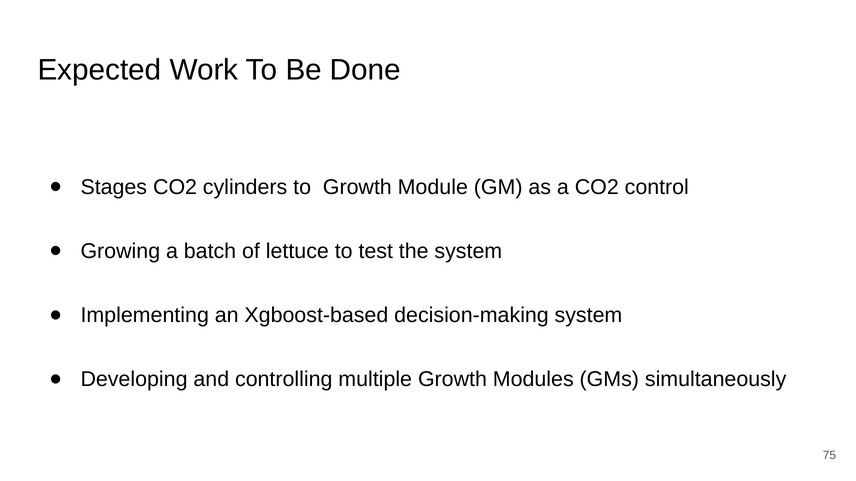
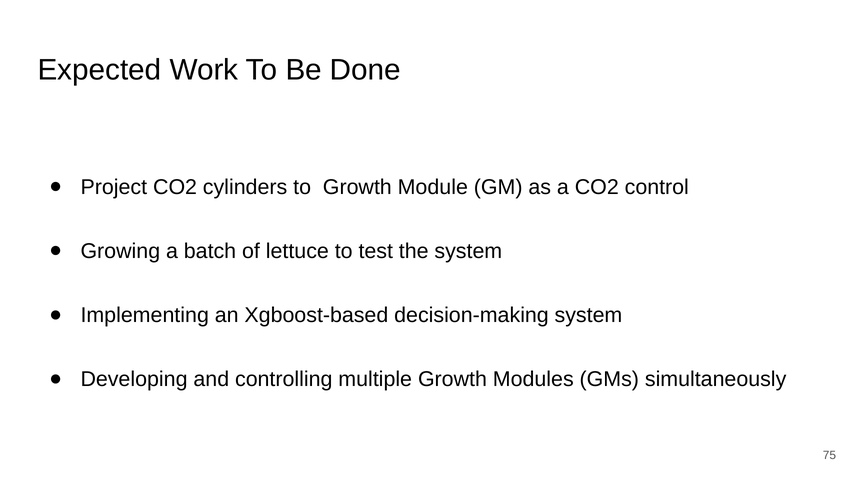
Stages: Stages -> Project
